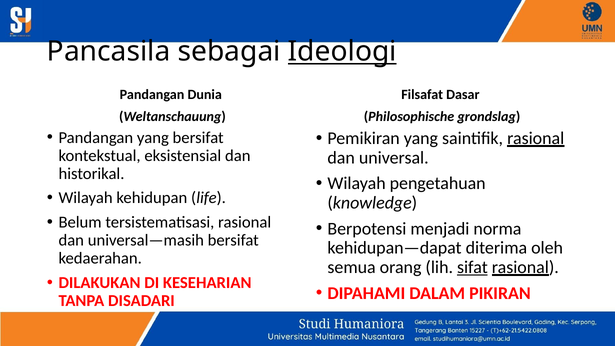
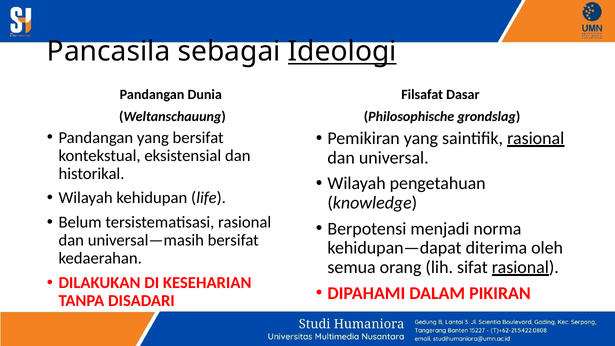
sifat underline: present -> none
